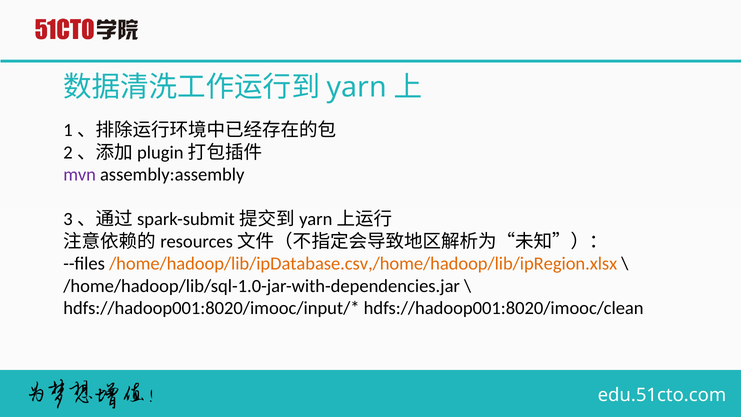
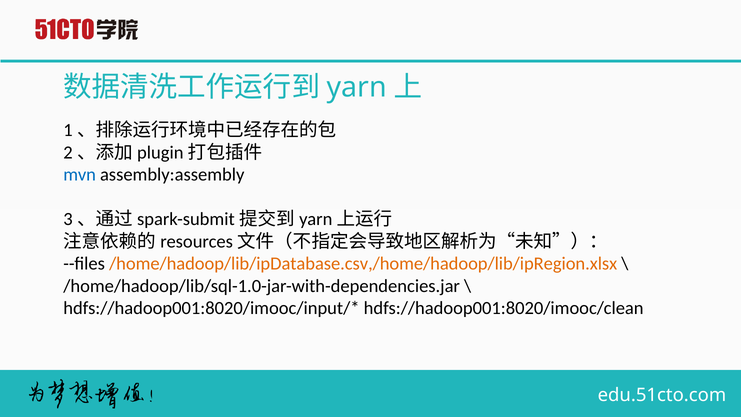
mvn colour: purple -> blue
